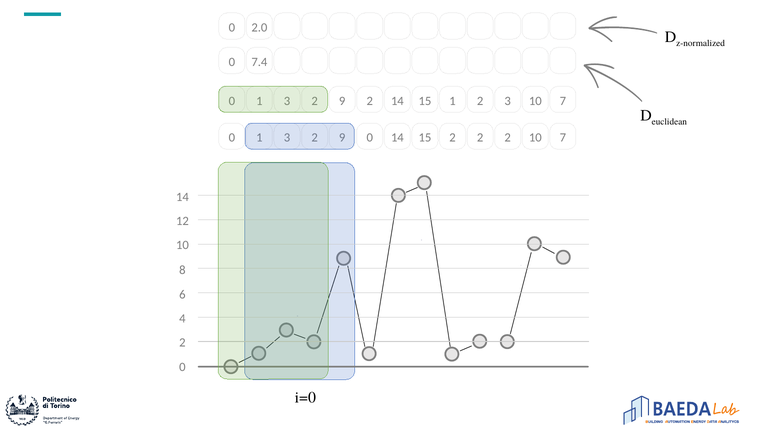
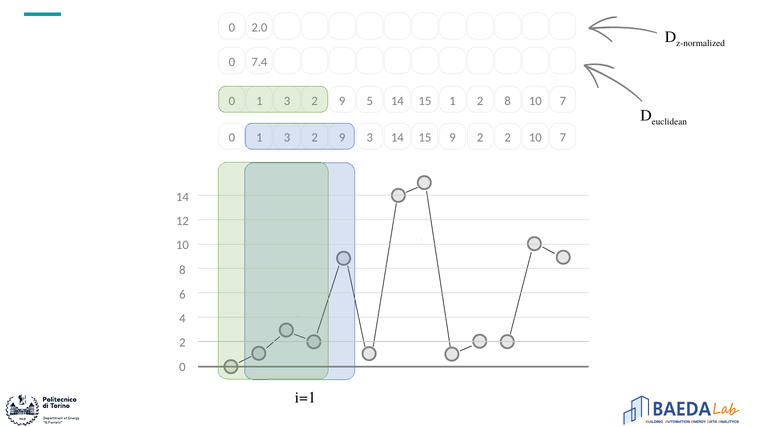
9 2: 2 -> 5
2 3: 3 -> 8
0 at (370, 138): 0 -> 3
14 2: 2 -> 9
i=0: i=0 -> i=1
